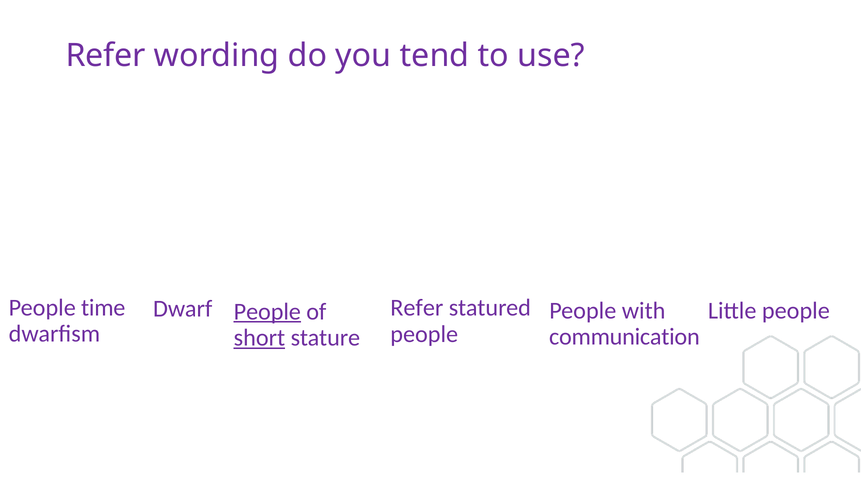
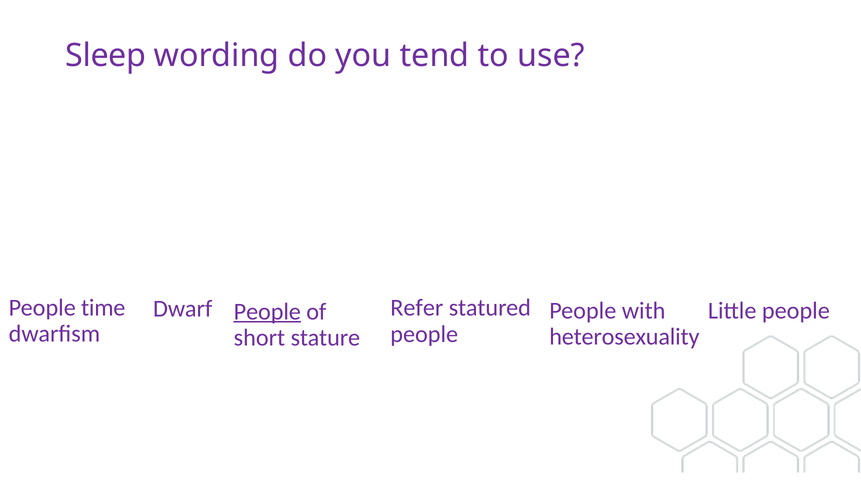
Refer at (106, 55): Refer -> Sleep
communication: communication -> heterosexuality
short underline: present -> none
